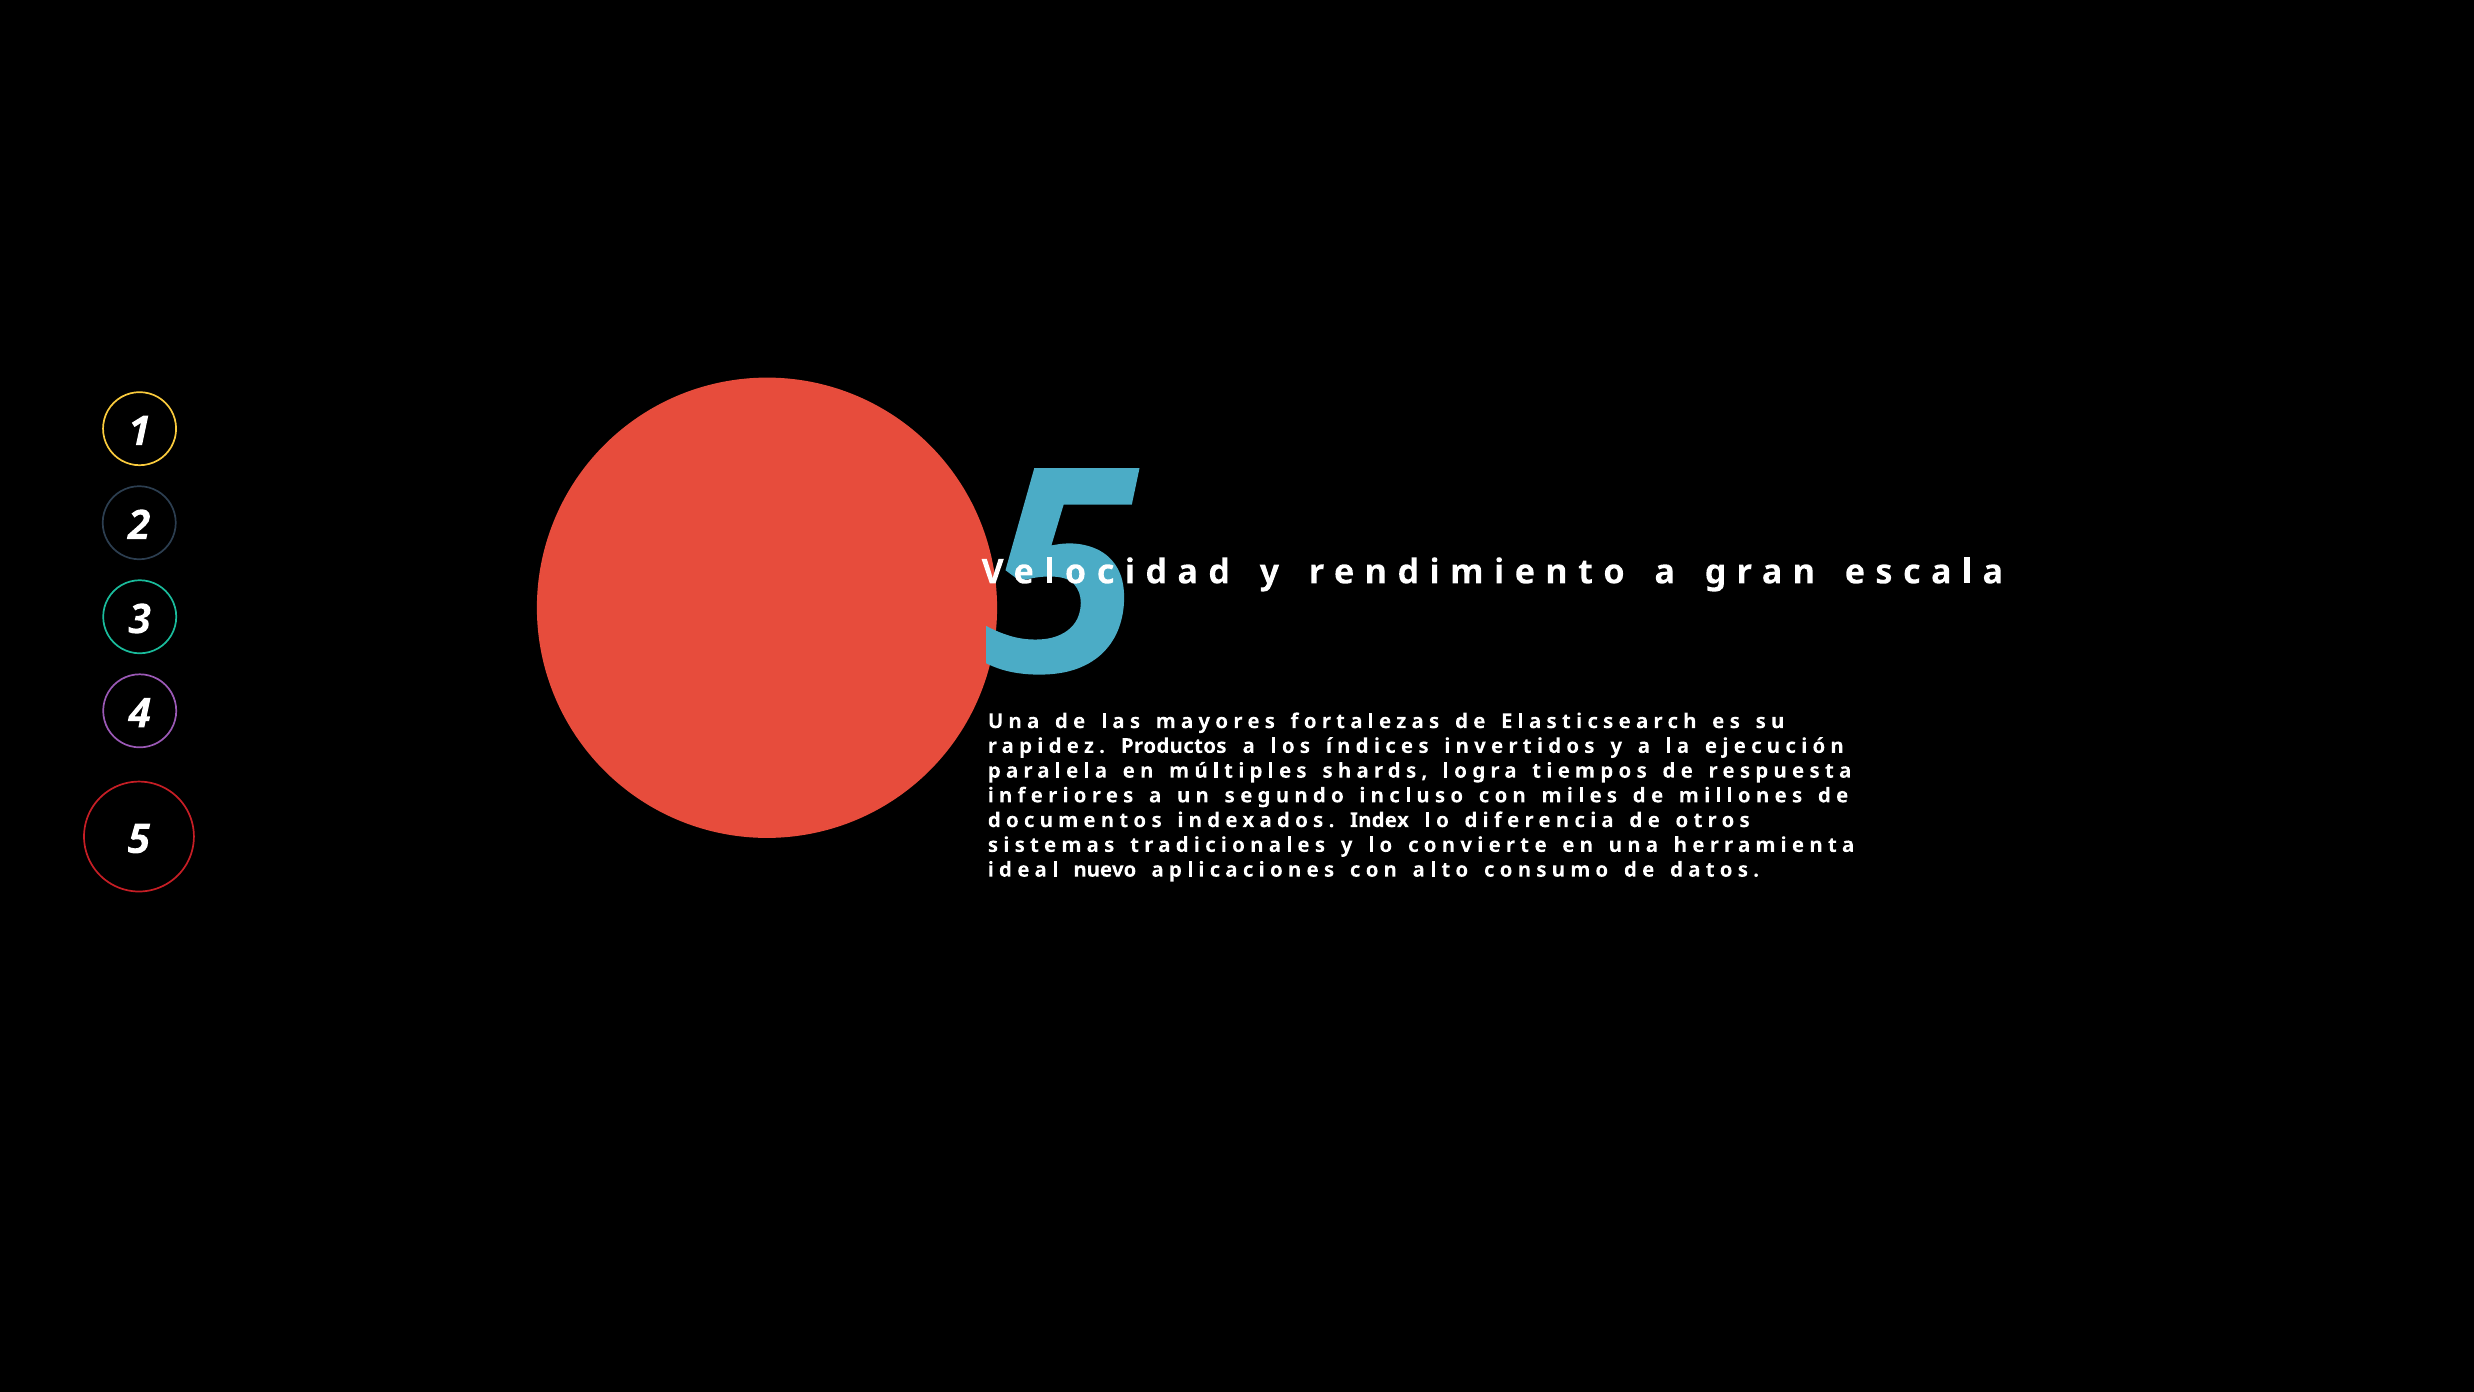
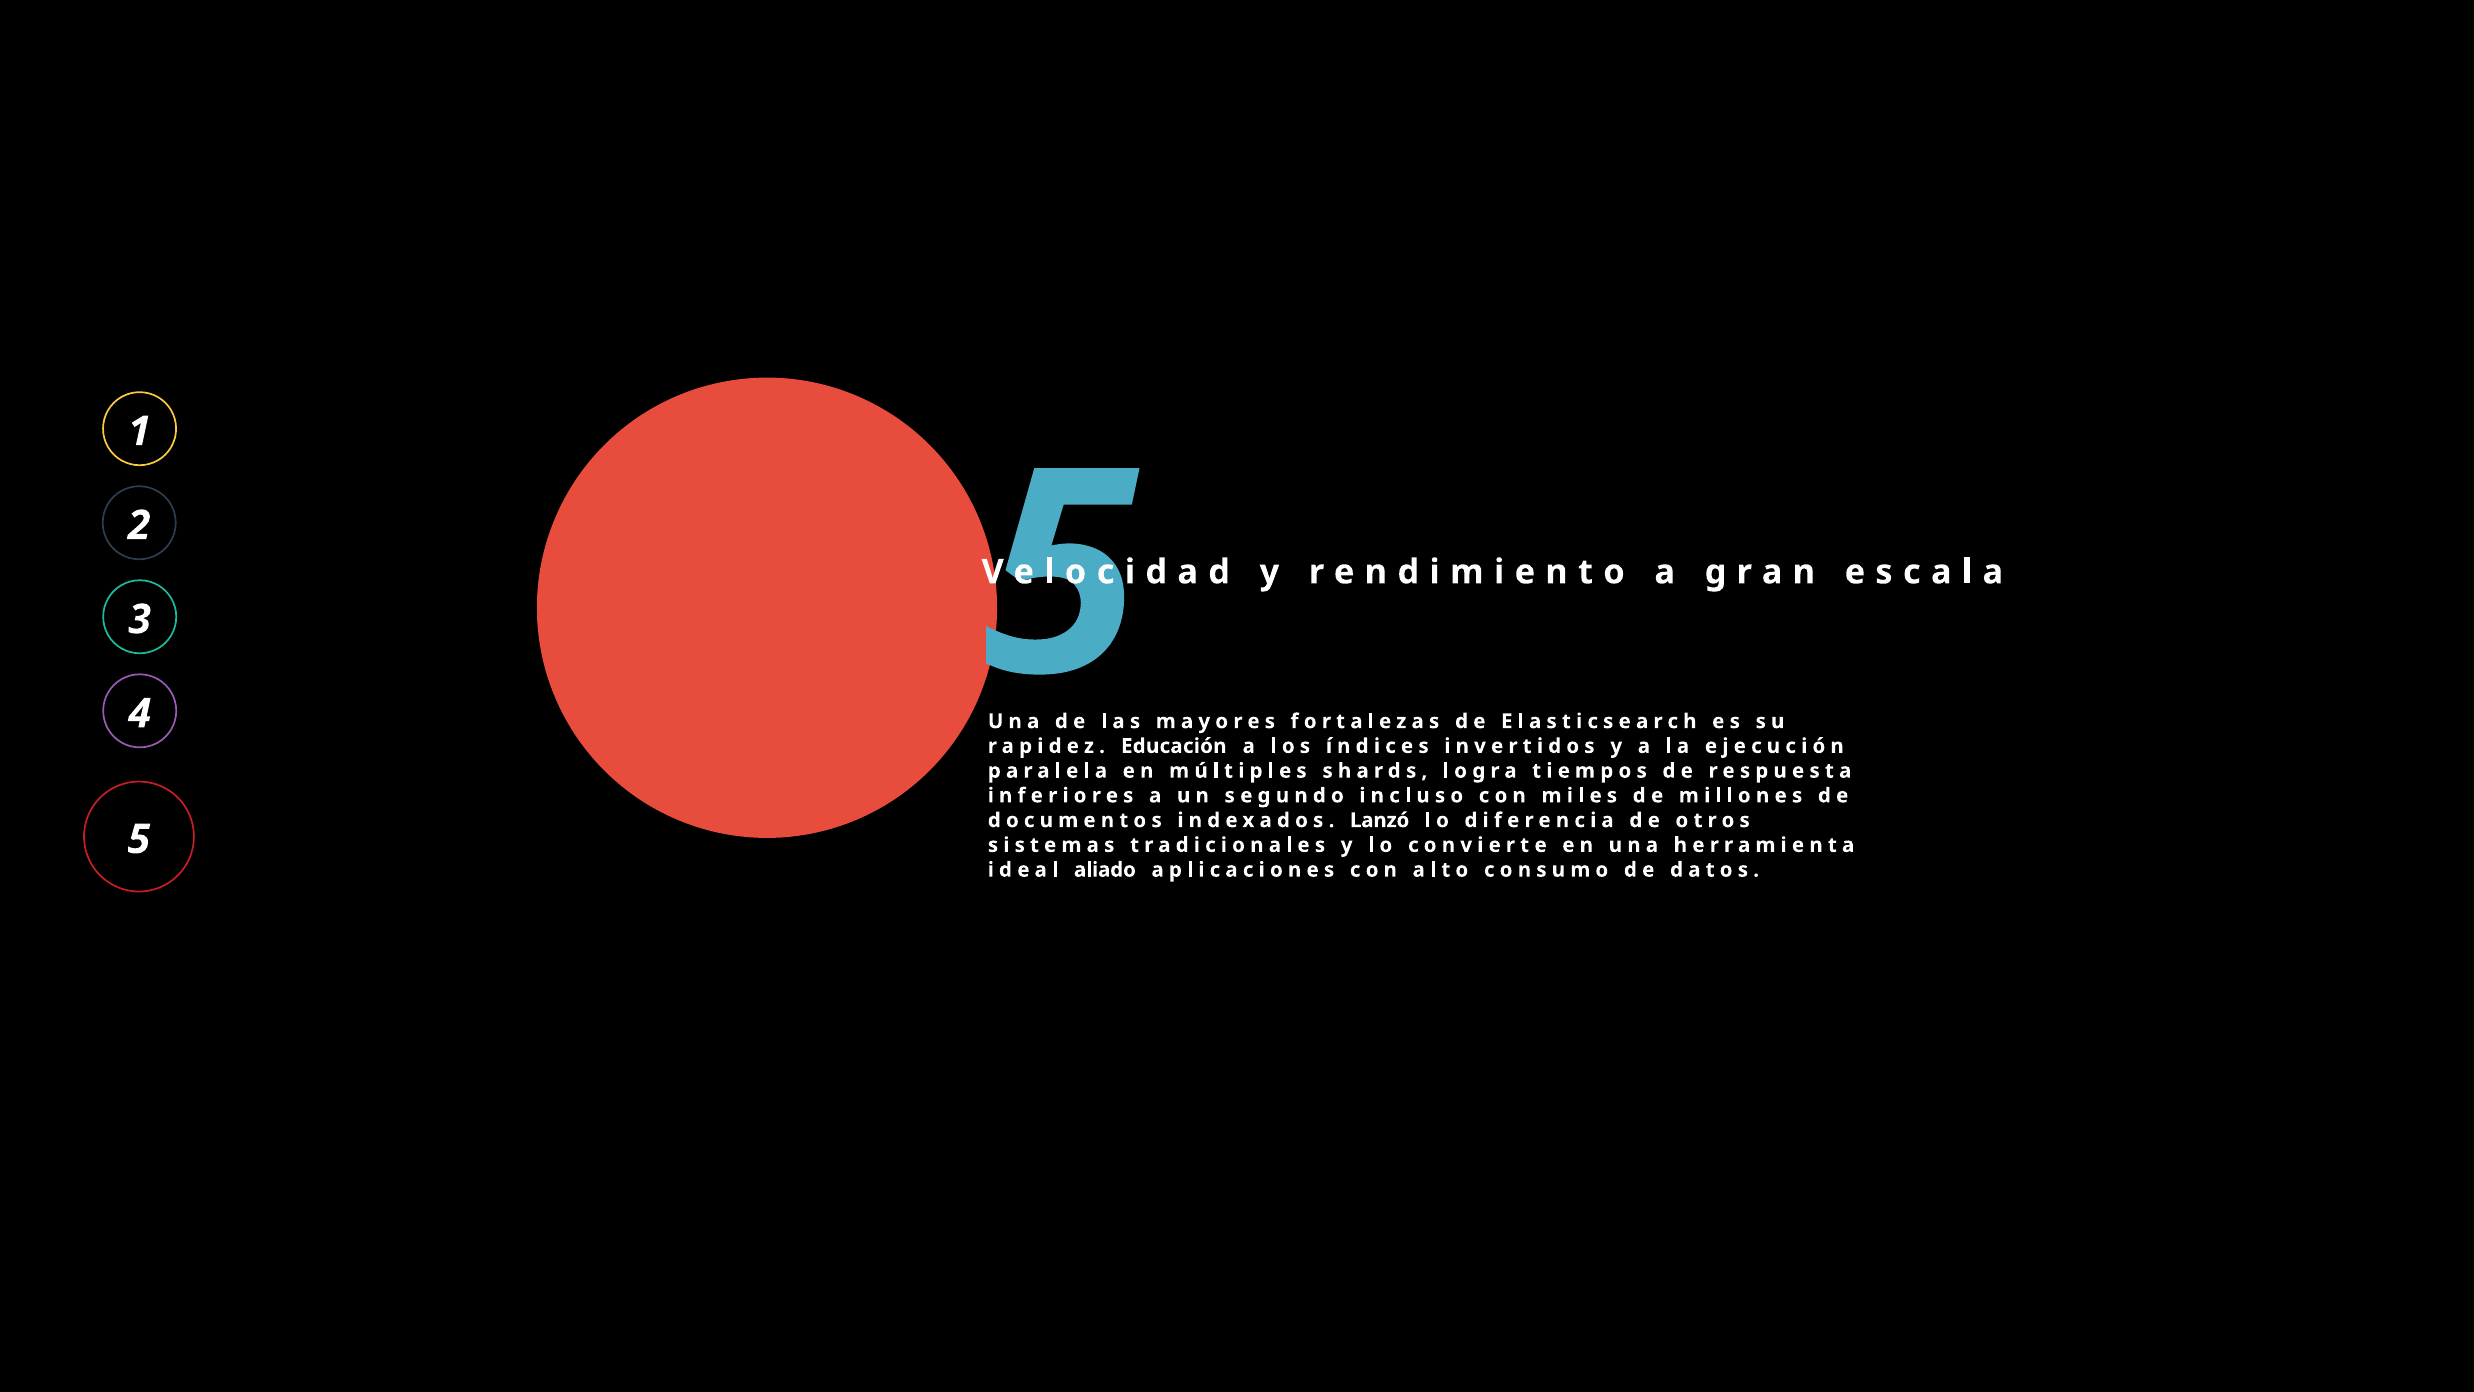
Productos: Productos -> Educación
Index at (1379, 820): Index -> Lanzó
nuevo: nuevo -> aliado
